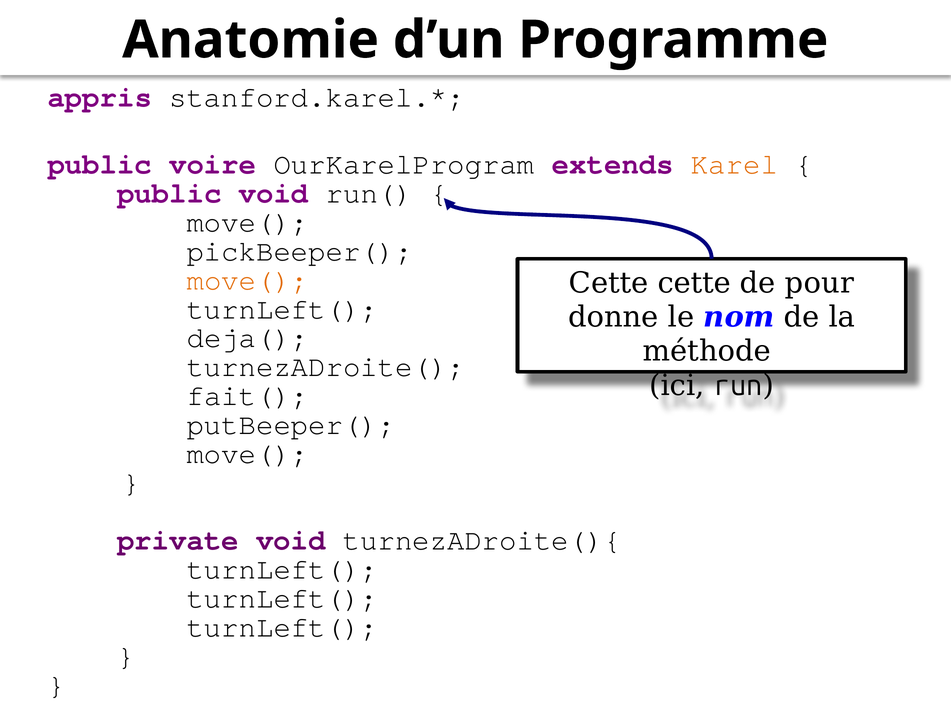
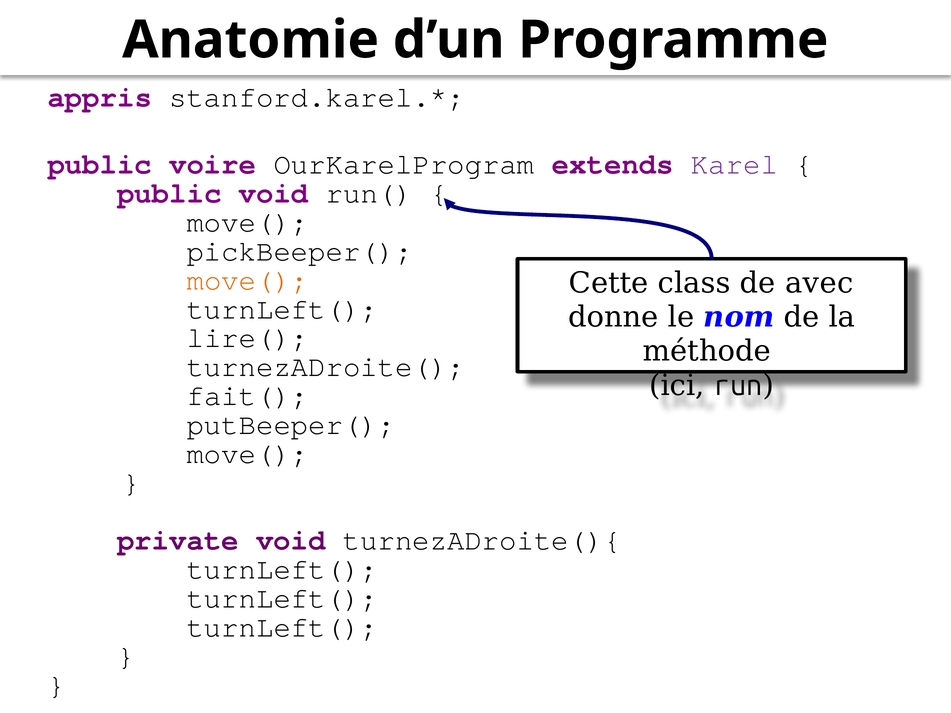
Karel colour: orange -> purple
Cette cette: cette -> class
pour: pour -> avec
deja(: deja( -> lire(
